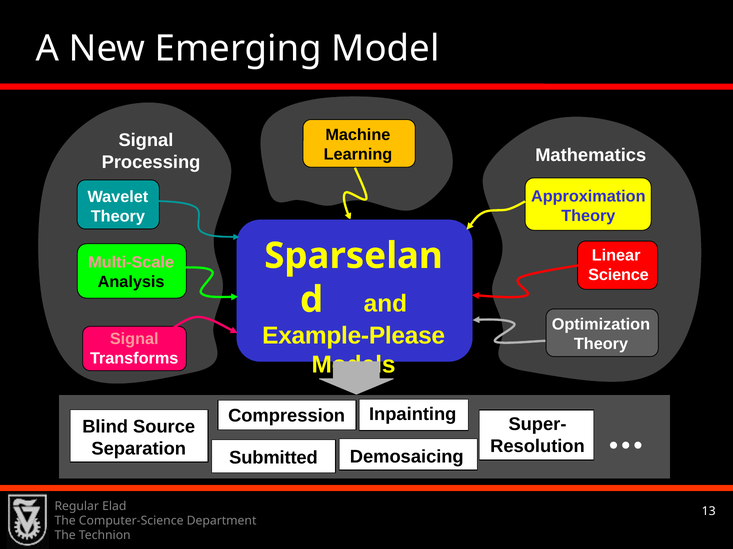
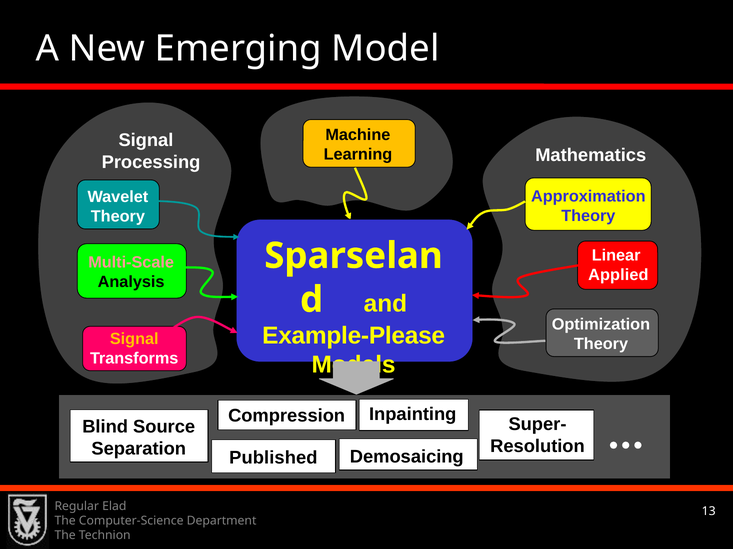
Science: Science -> Applied
Signal at (134, 339) colour: pink -> yellow
Submitted: Submitted -> Published
